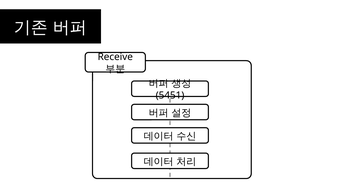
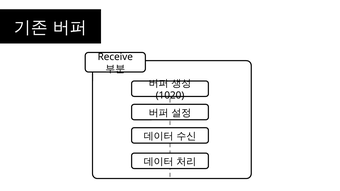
5451: 5451 -> 1020
